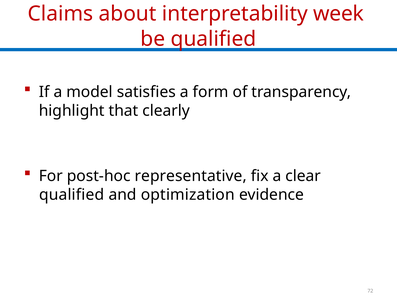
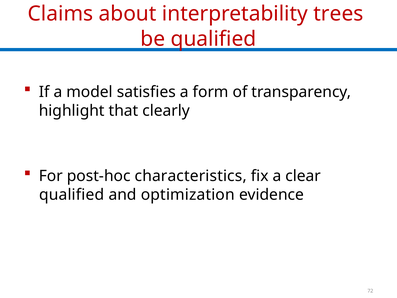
week: week -> trees
representative: representative -> characteristics
